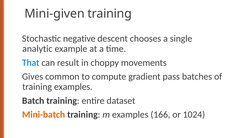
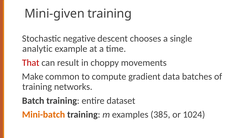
That colour: blue -> red
Gives: Gives -> Make
pass: pass -> data
training examples: examples -> networks
166: 166 -> 385
